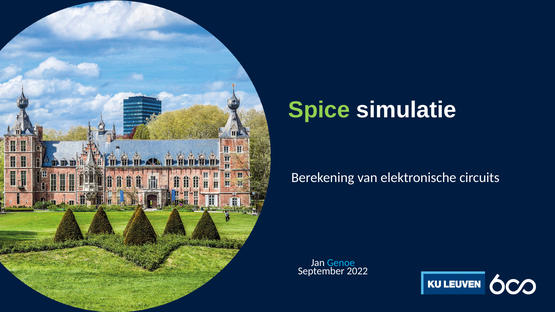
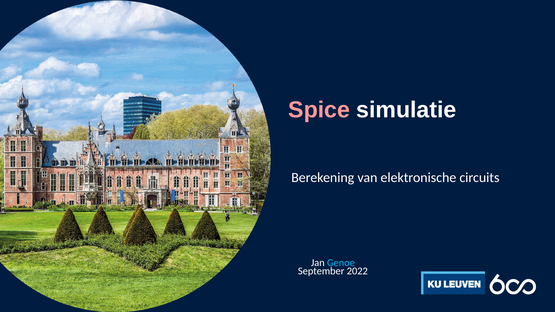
Spice colour: light green -> pink
